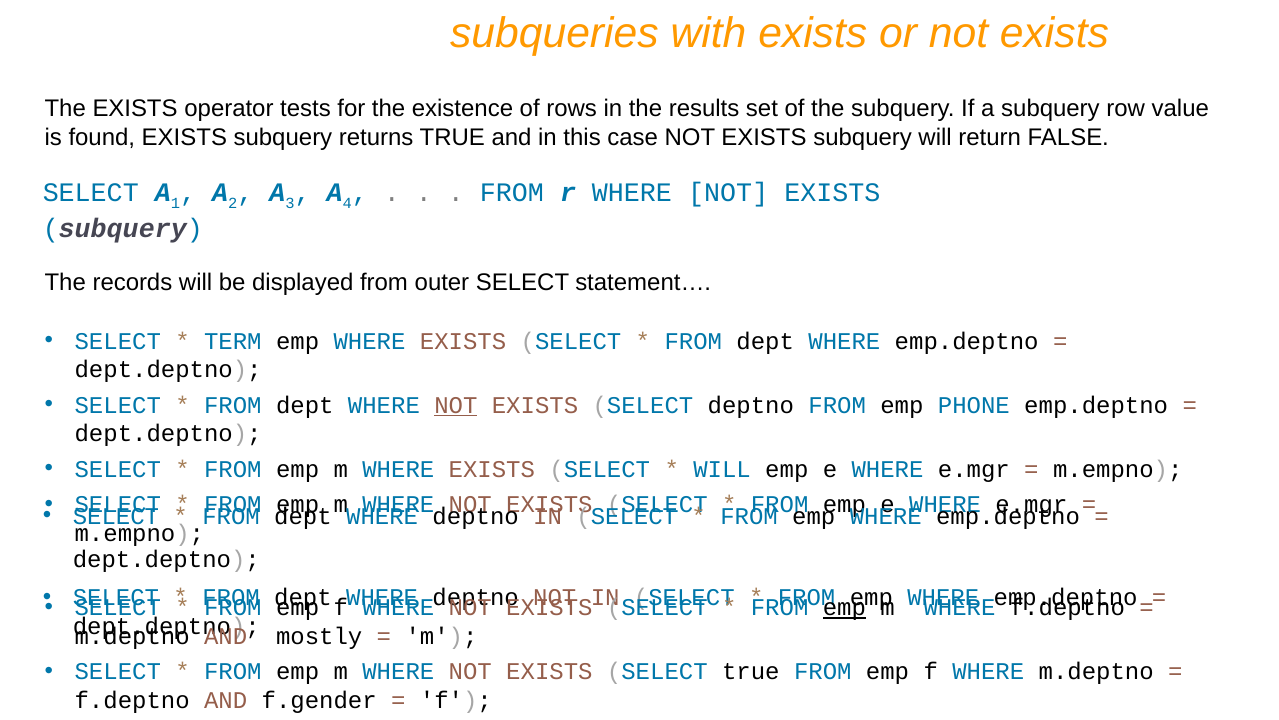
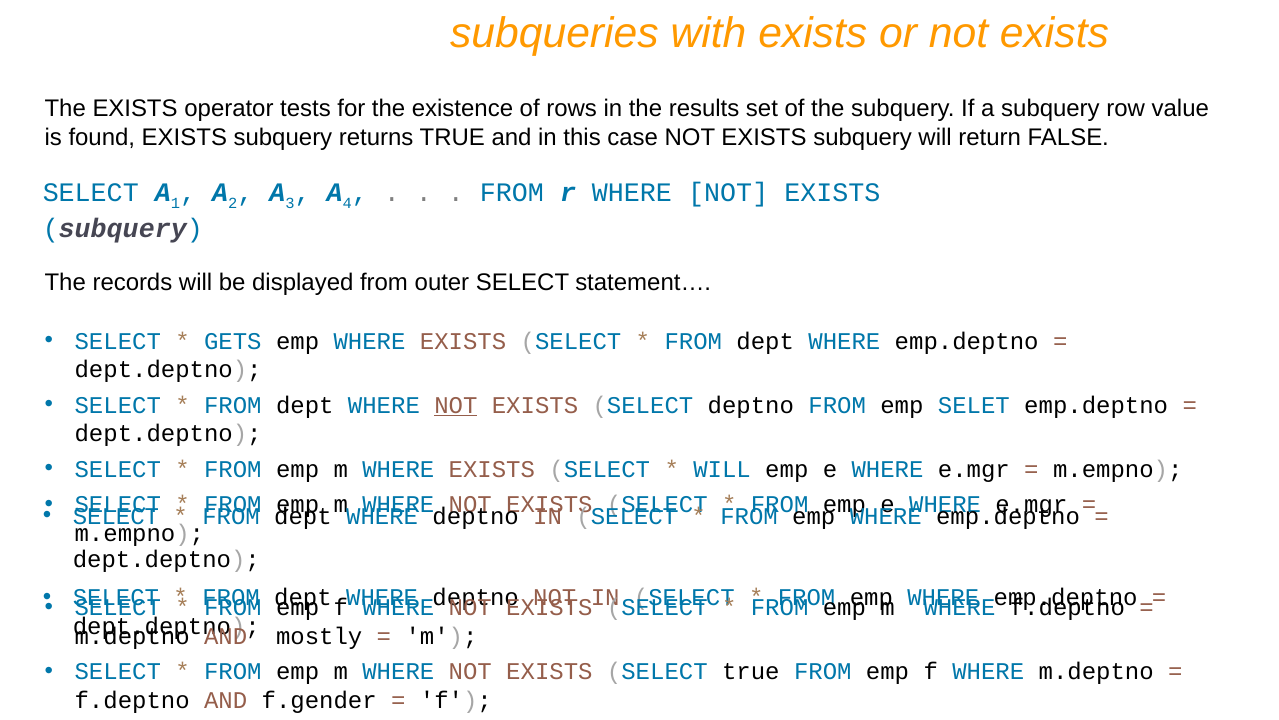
TERM: TERM -> GETS
PHONE: PHONE -> SELET
emp at (844, 607) underline: present -> none
